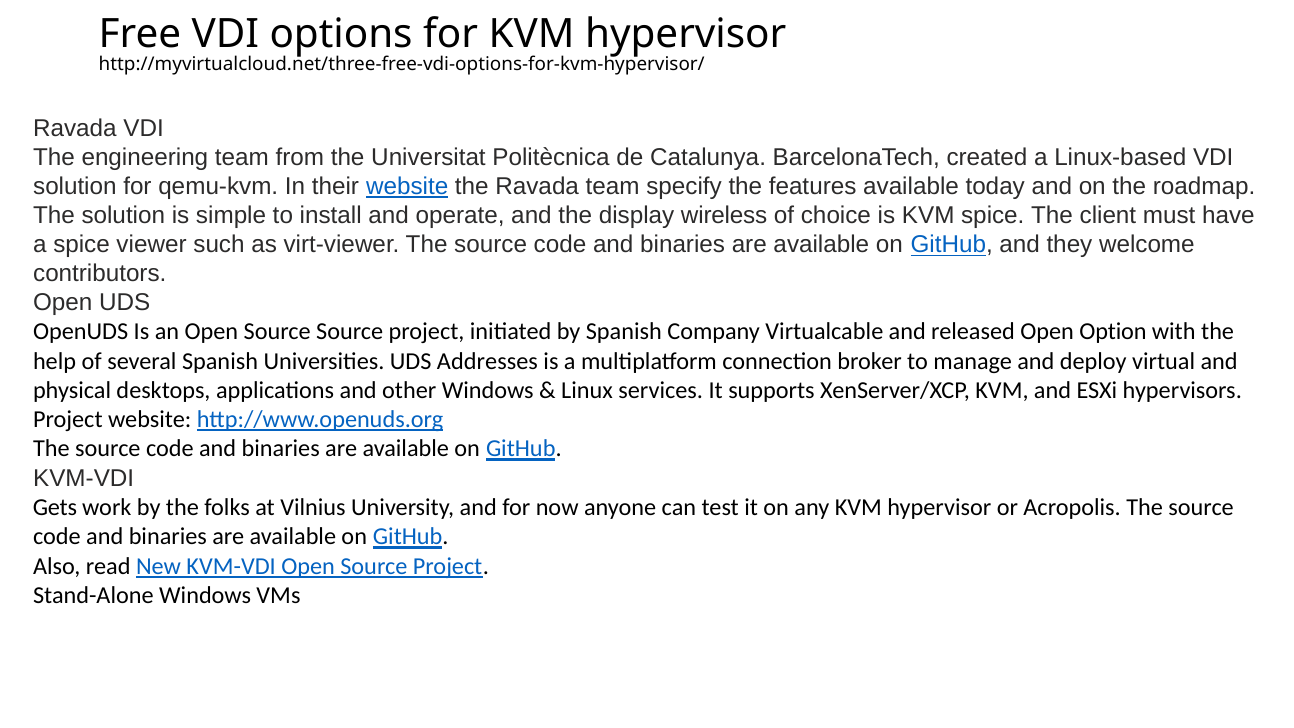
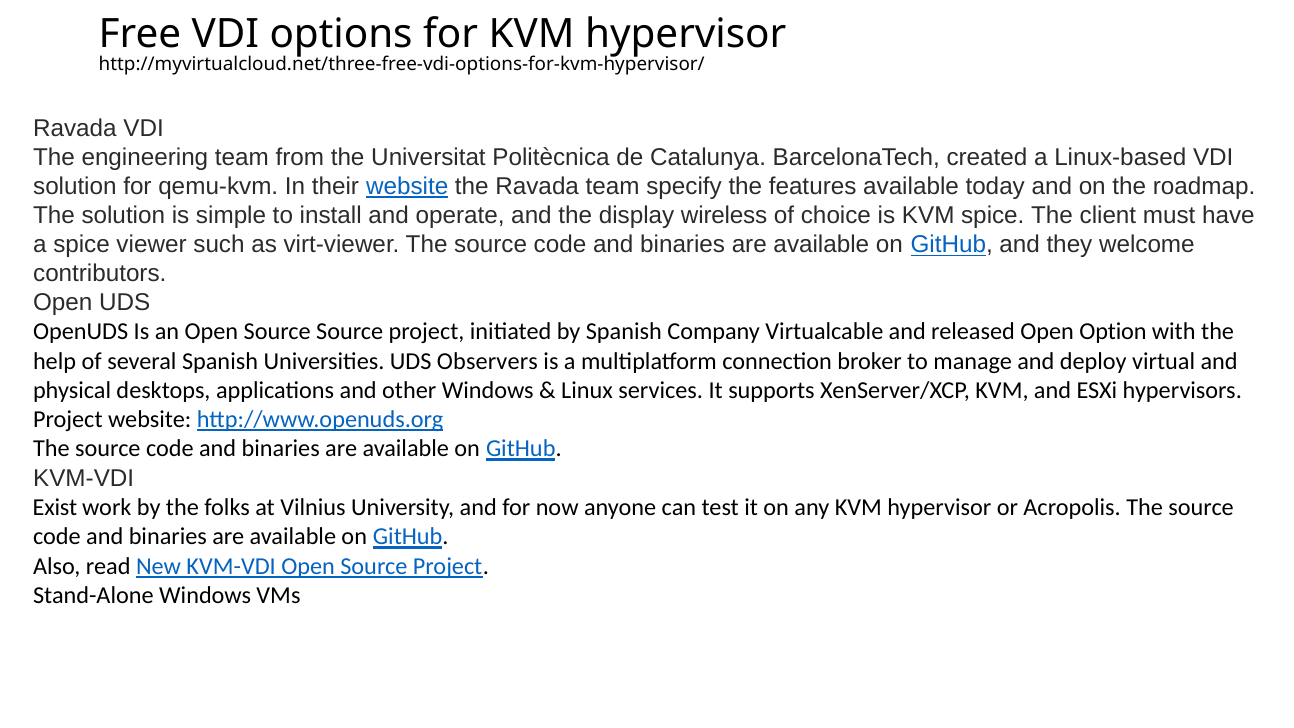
Addresses: Addresses -> Observers
Gets: Gets -> Exist
